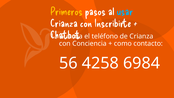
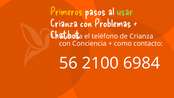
usar colour: light blue -> light green
Inscribirte: Inscribirte -> Problemas
4258: 4258 -> 2100
